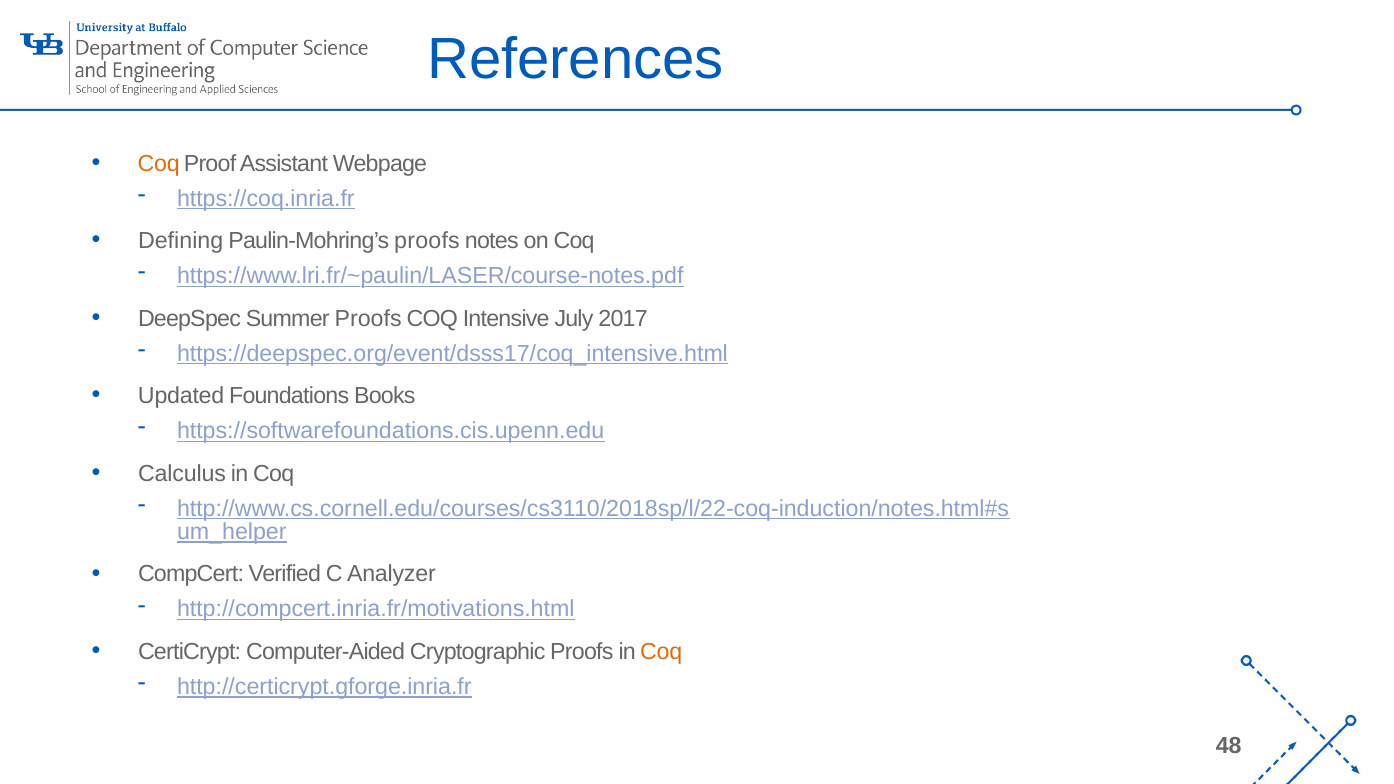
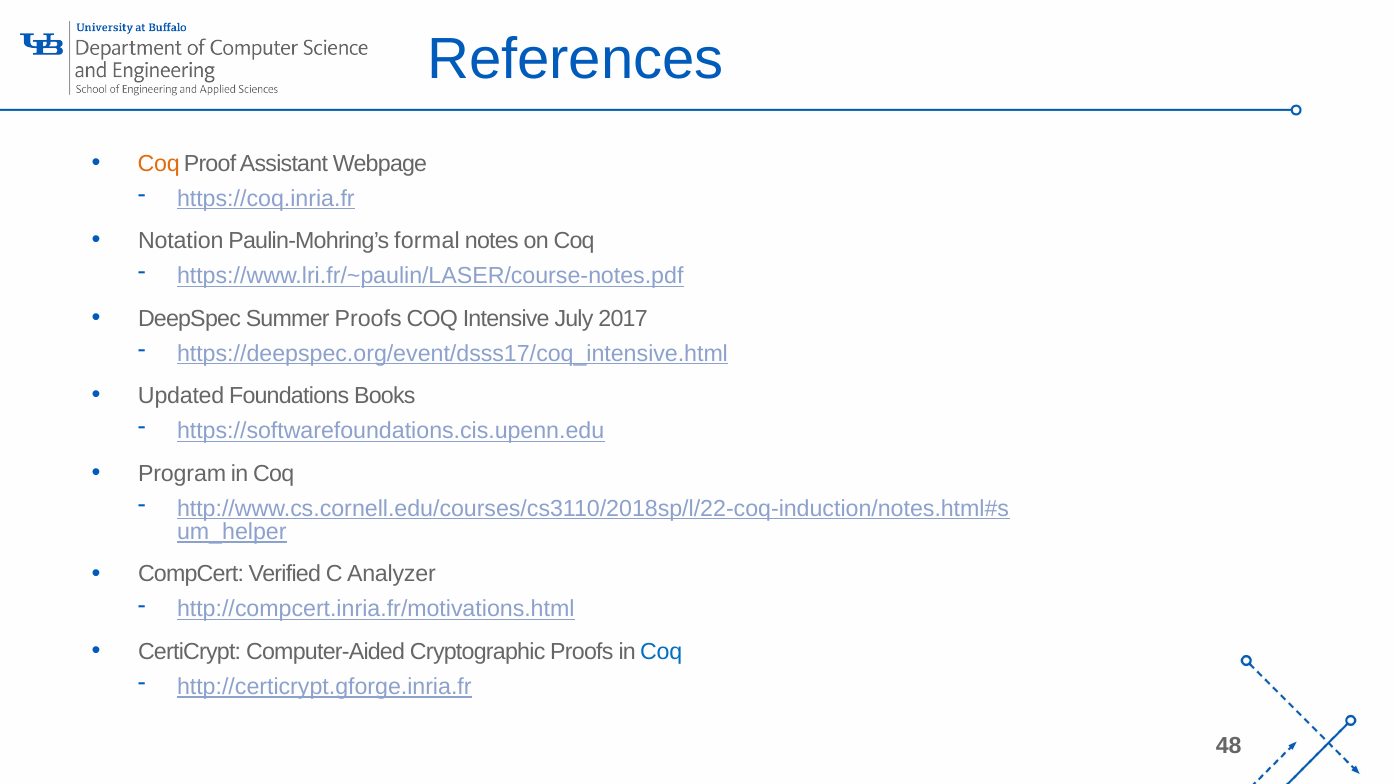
Defining: Defining -> Notation
Paulin-Mohring’s proofs: proofs -> formal
Calculus: Calculus -> Program
Coq at (661, 652) colour: orange -> blue
